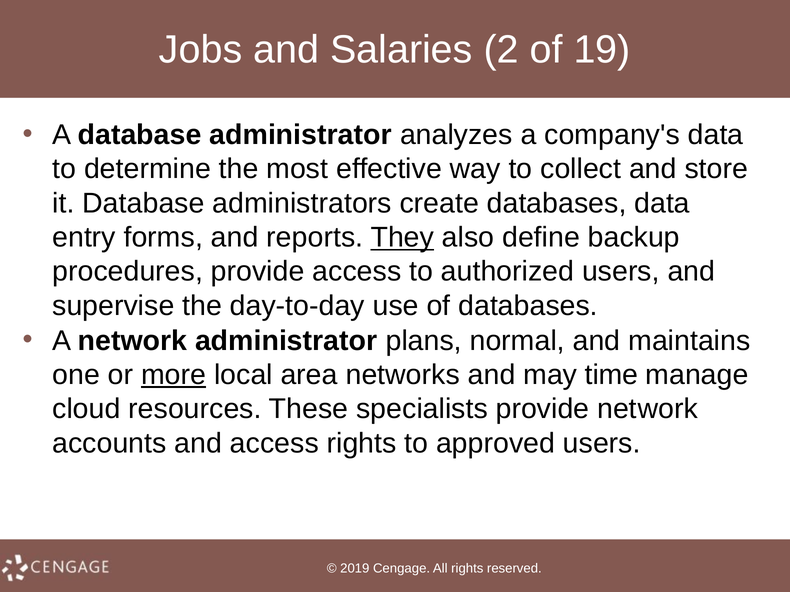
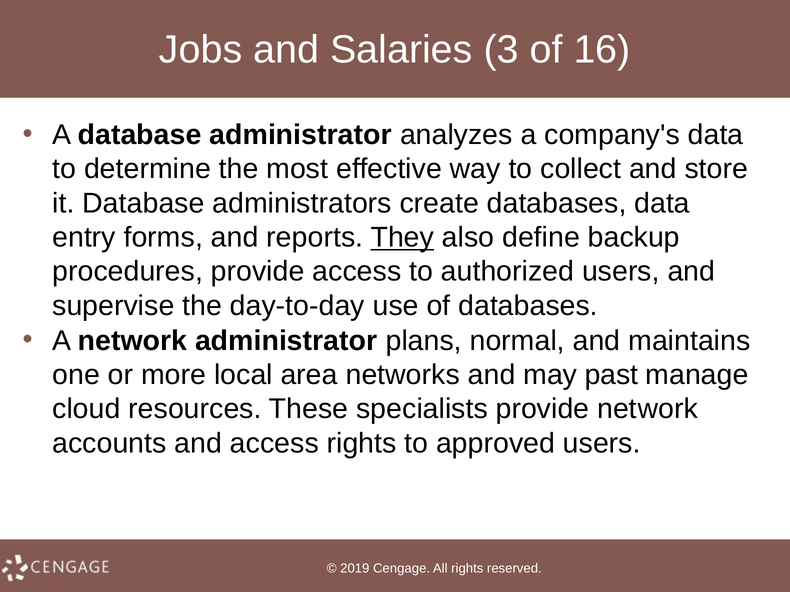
2: 2 -> 3
19: 19 -> 16
more underline: present -> none
time: time -> past
